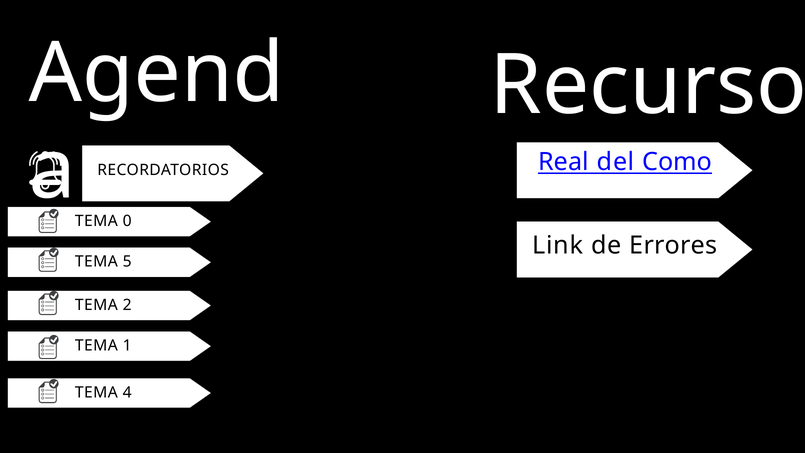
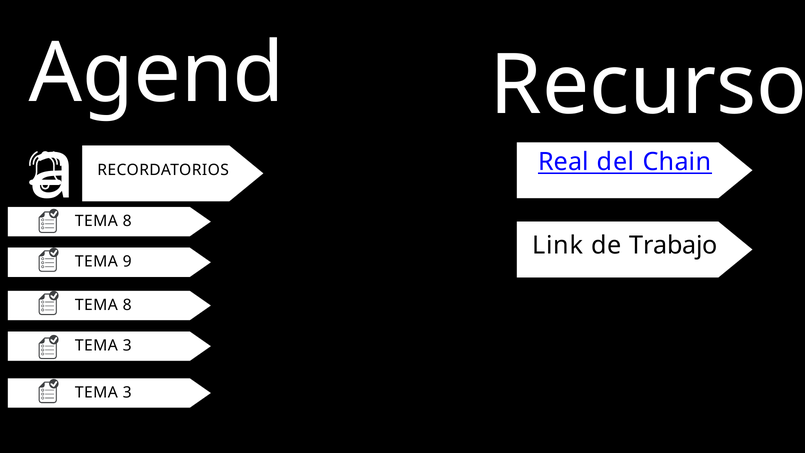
Como: Como -> Chain
0 at (127, 221): 0 -> 8
Errores: Errores -> Trabajo
5: 5 -> 9
2 at (127, 305): 2 -> 8
1 at (127, 345): 1 -> 3
4 at (127, 392): 4 -> 3
